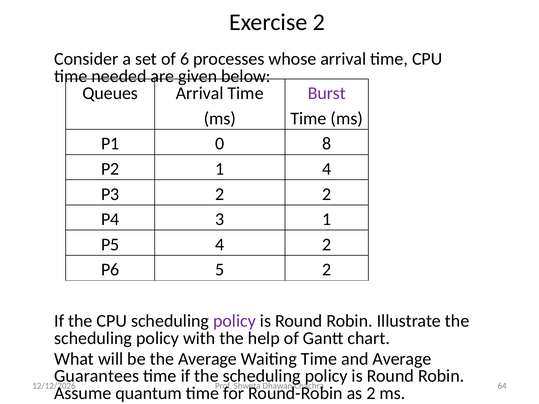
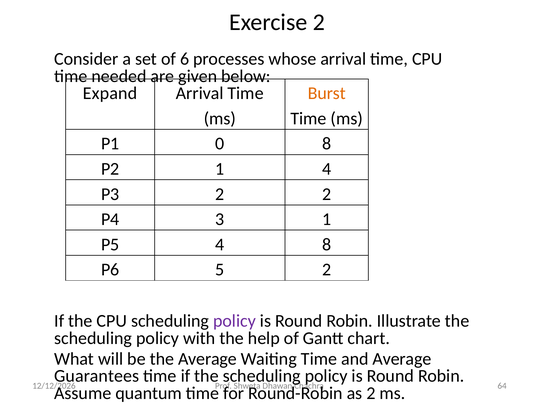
Queues: Queues -> Expand
Burst colour: purple -> orange
4 2: 2 -> 8
